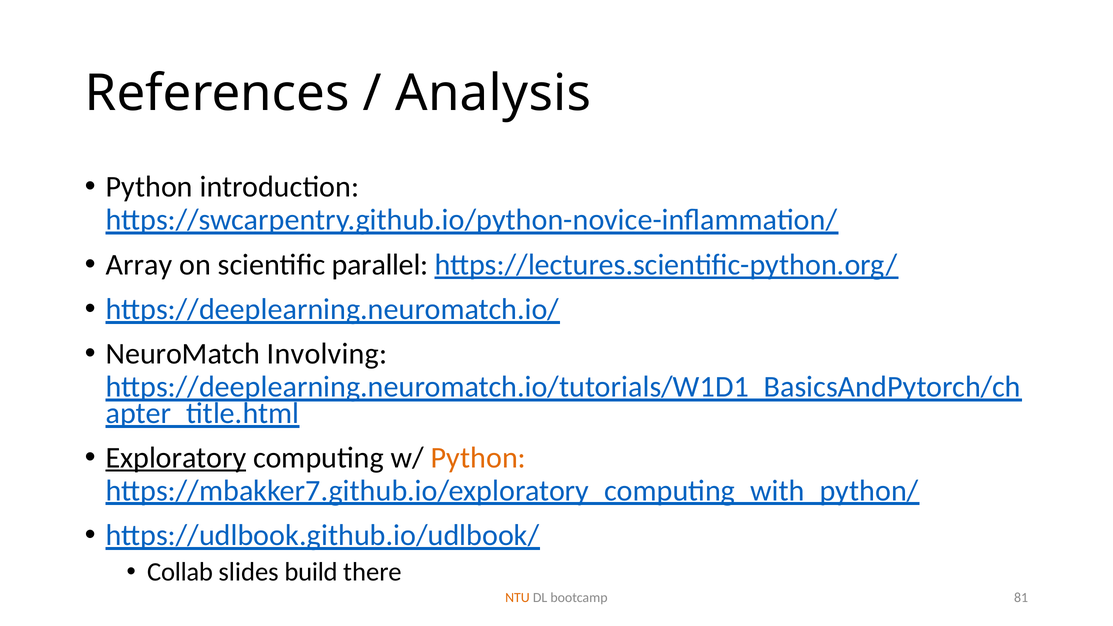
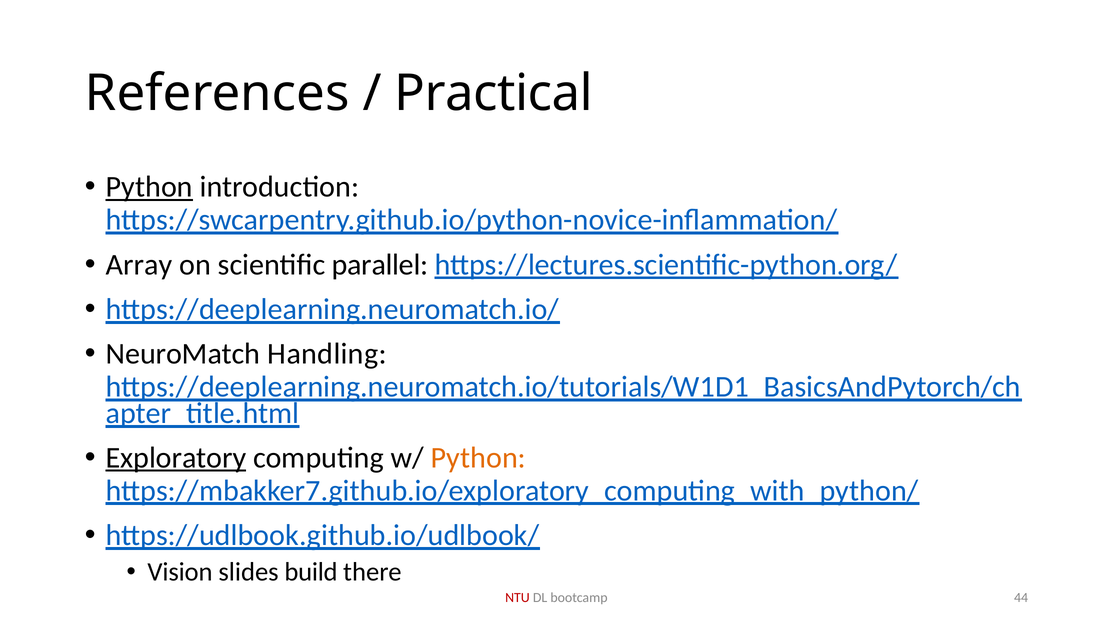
Analysis: Analysis -> Practical
Python at (149, 187) underline: none -> present
Involving: Involving -> Handling
Collab: Collab -> Vision
NTU colour: orange -> red
81: 81 -> 44
